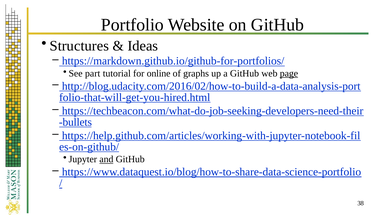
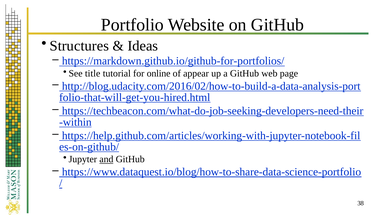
part: part -> title
graphs: graphs -> appear
page underline: present -> none
bullets: bullets -> within
